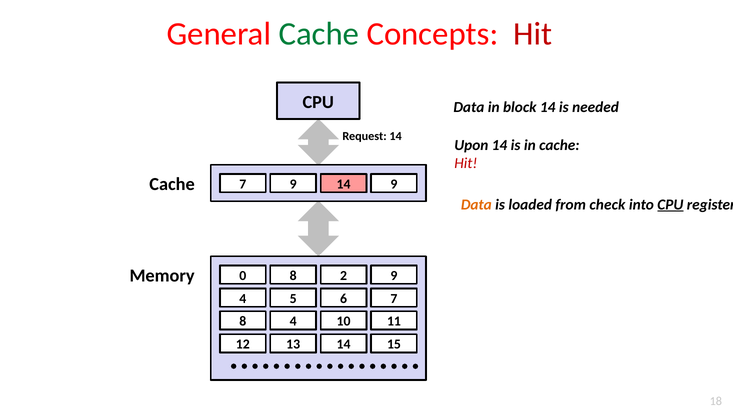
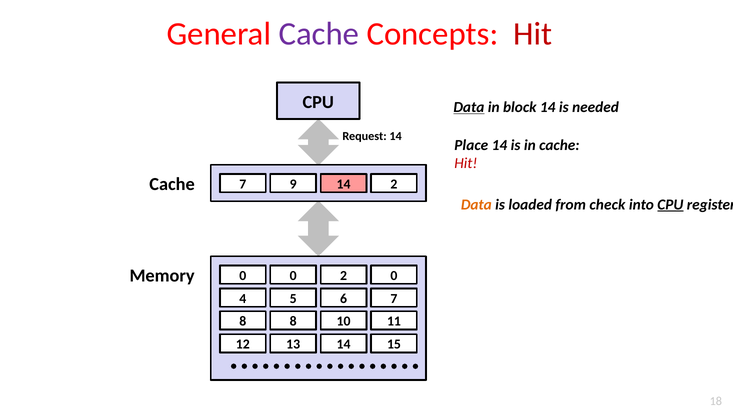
Cache at (319, 34) colour: green -> purple
Data at (469, 107) underline: none -> present
Upon: Upon -> Place
9 at (394, 184): 9 -> 2
0 8: 8 -> 0
2 9: 9 -> 0
8 4: 4 -> 8
